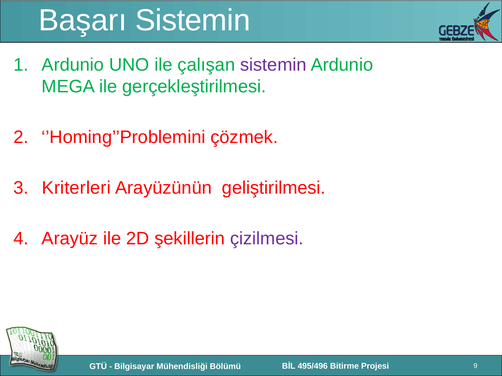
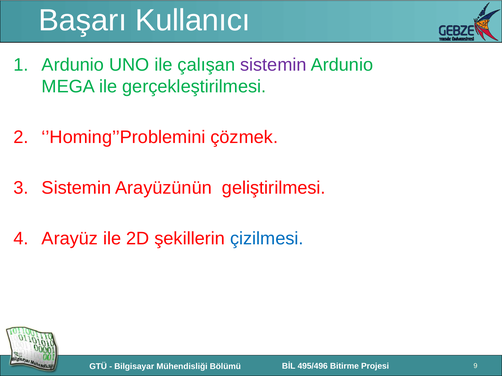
Başarı Sistemin: Sistemin -> Kullanıcı
Kriterleri at (76, 188): Kriterleri -> Sistemin
çizilmesi colour: purple -> blue
